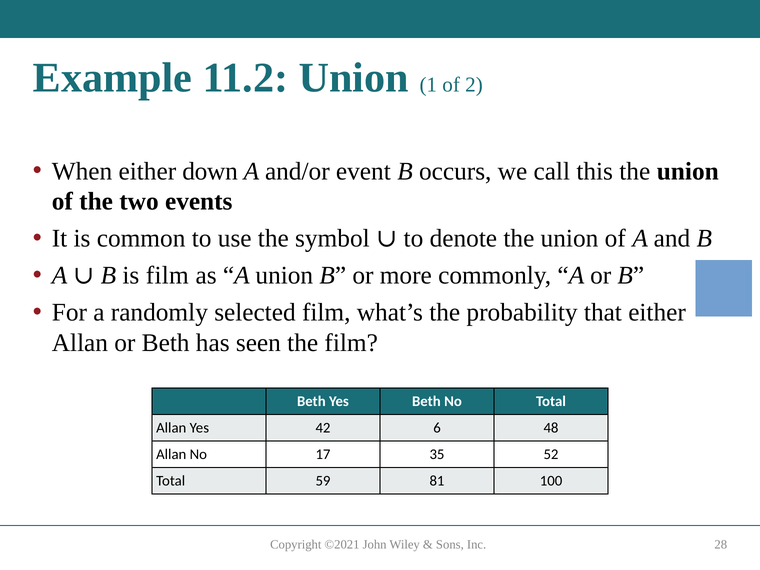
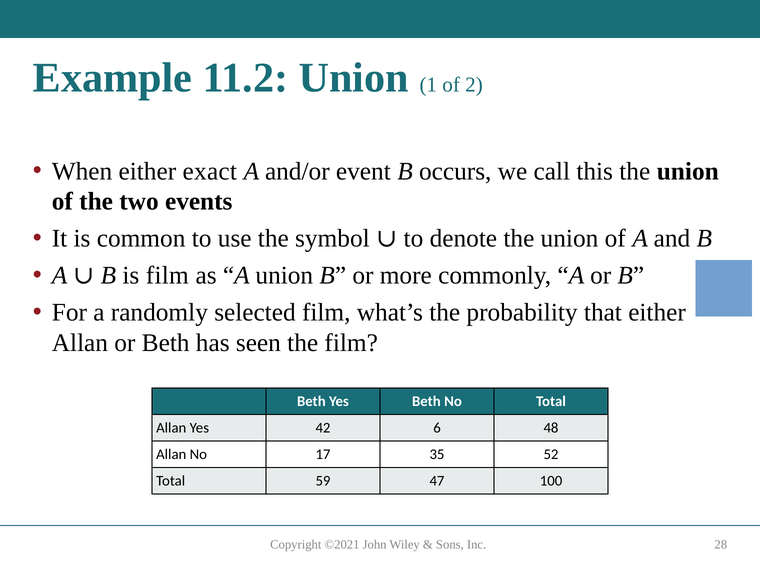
down: down -> exact
81: 81 -> 47
